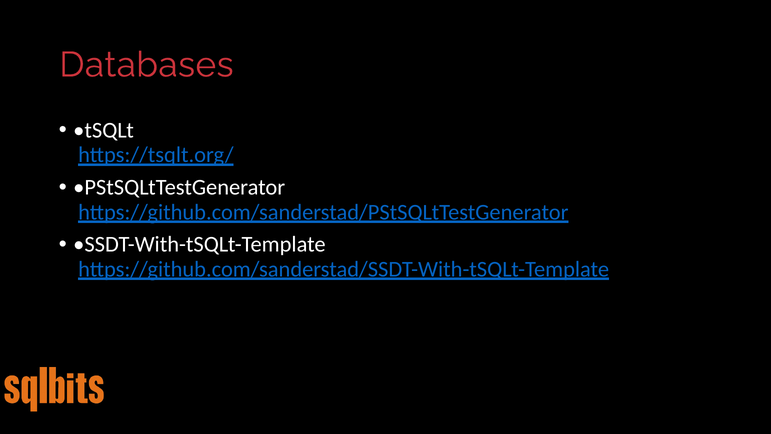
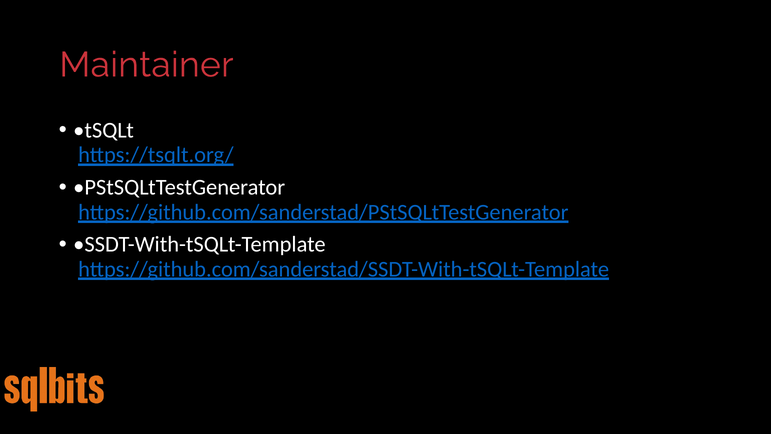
Databases: Databases -> Maintainer
